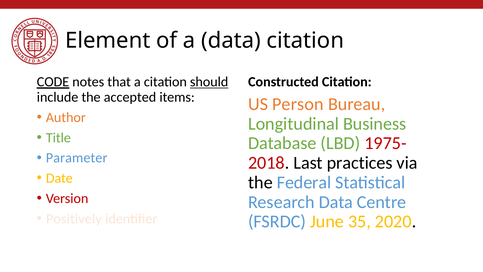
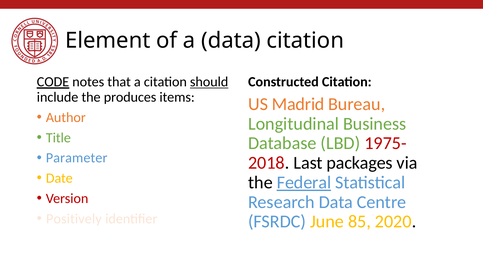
accepted: accepted -> produces
Person: Person -> Madrid
practices: practices -> packages
Federal underline: none -> present
35: 35 -> 85
